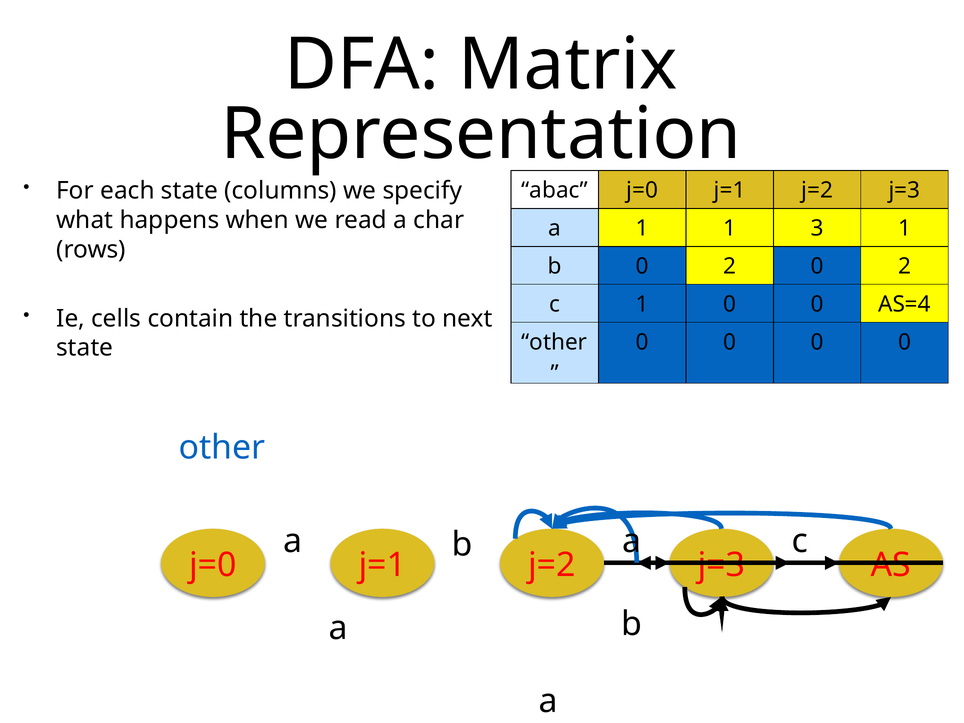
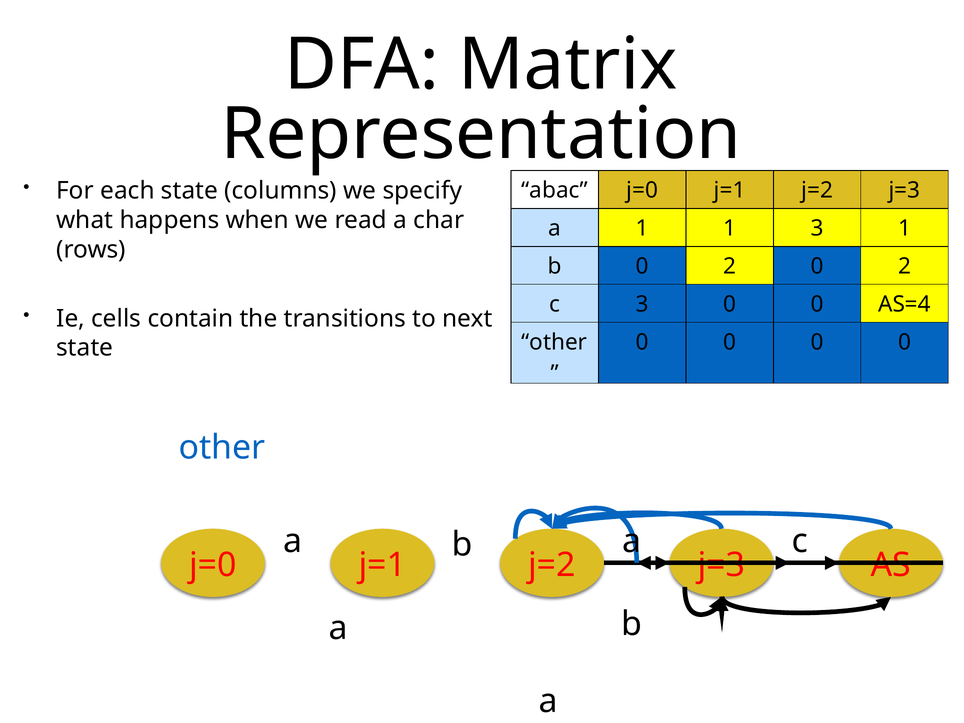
c 1: 1 -> 3
